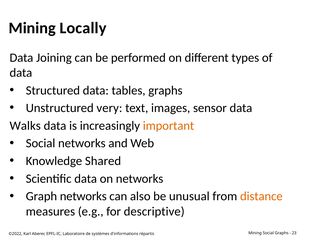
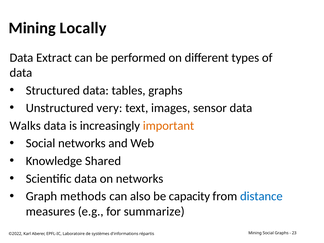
Joining: Joining -> Extract
Graph networks: networks -> methods
unusual: unusual -> capacity
distance colour: orange -> blue
descriptive: descriptive -> summarize
